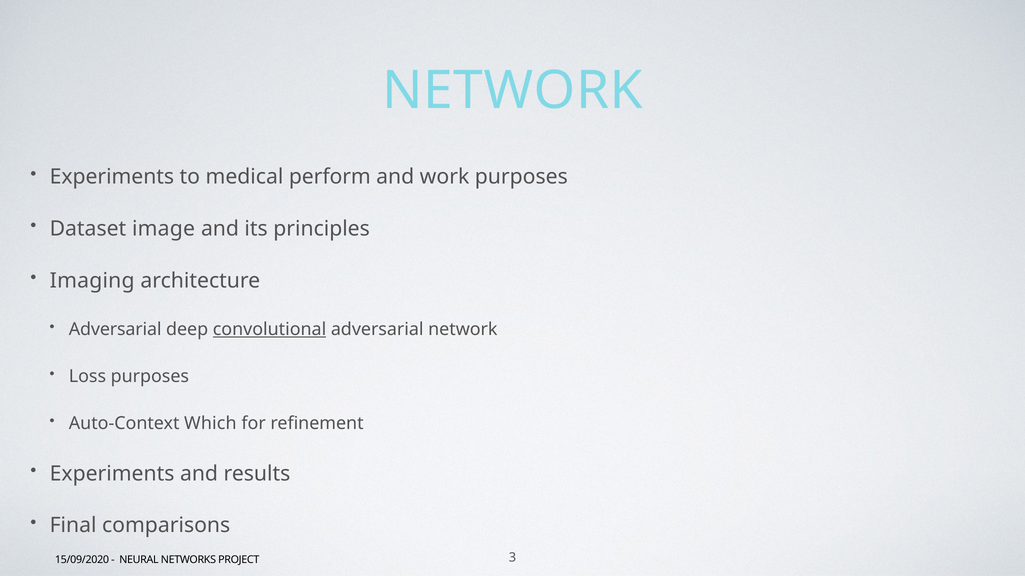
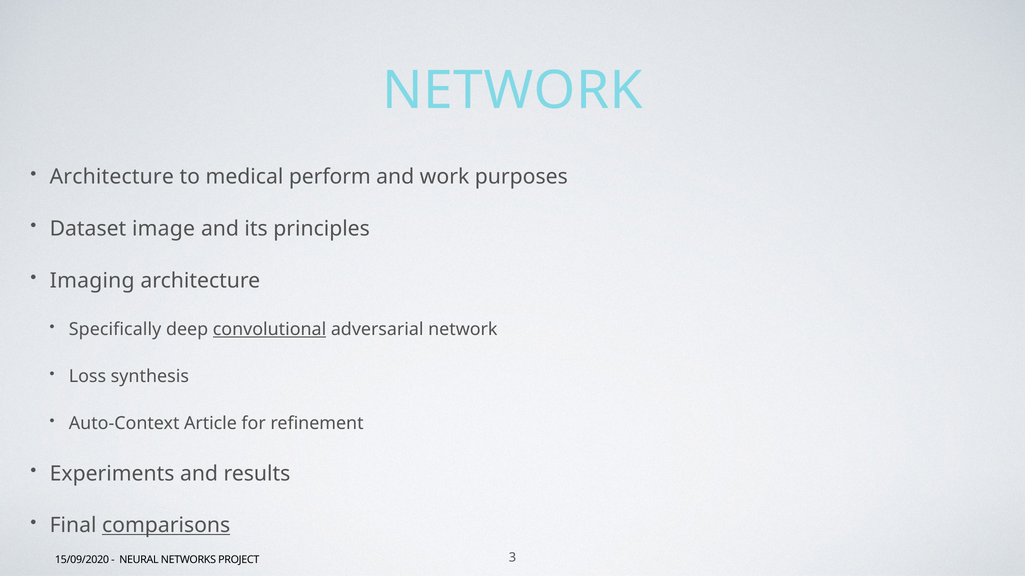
Experiments at (112, 177): Experiments -> Architecture
Adversarial at (115, 330): Adversarial -> Specifically
Loss purposes: purposes -> synthesis
Which: Which -> Article
comparisons underline: none -> present
